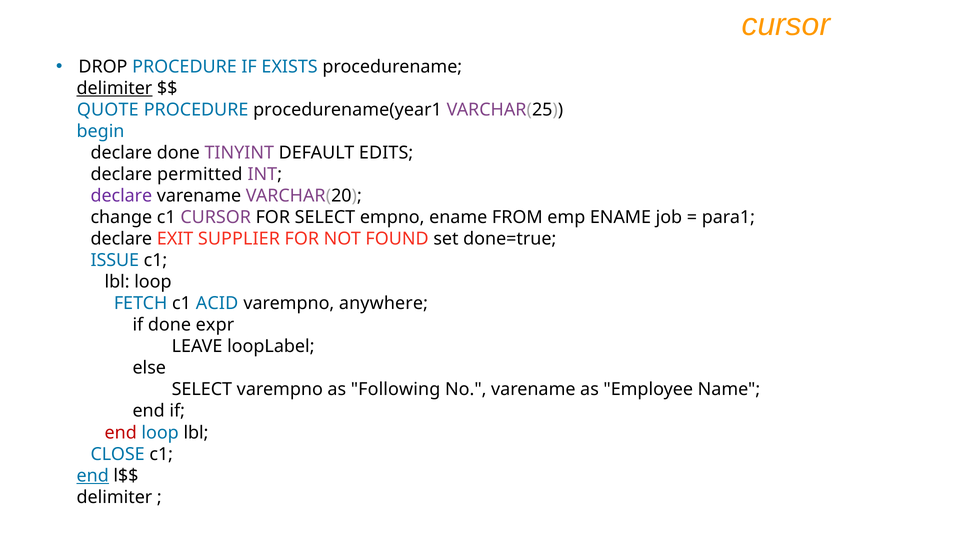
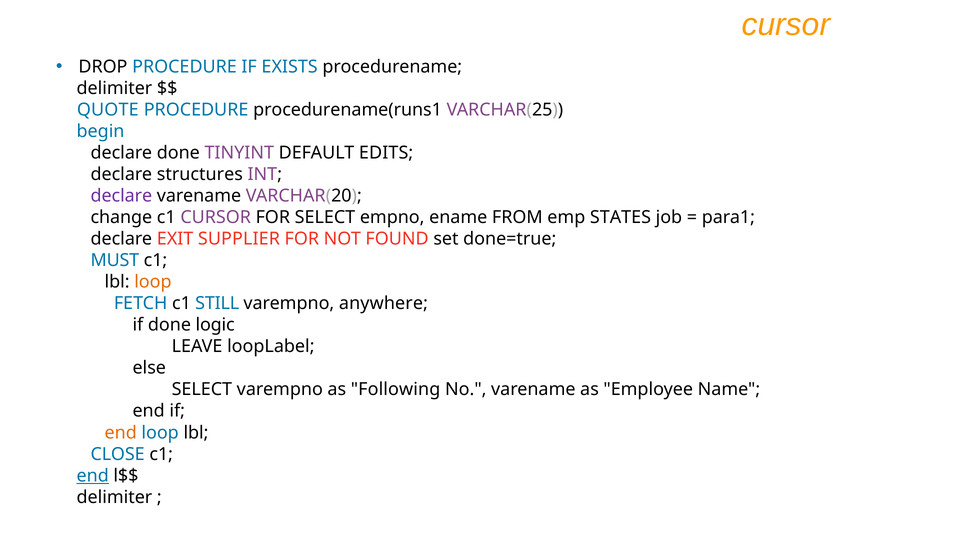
delimiter at (114, 88) underline: present -> none
procedurename(year1: procedurename(year1 -> procedurename(runs1
permitted: permitted -> structures
emp ENAME: ENAME -> STATES
ISSUE: ISSUE -> MUST
loop at (153, 282) colour: black -> orange
ACID: ACID -> STILL
expr: expr -> logic
end at (121, 433) colour: red -> orange
